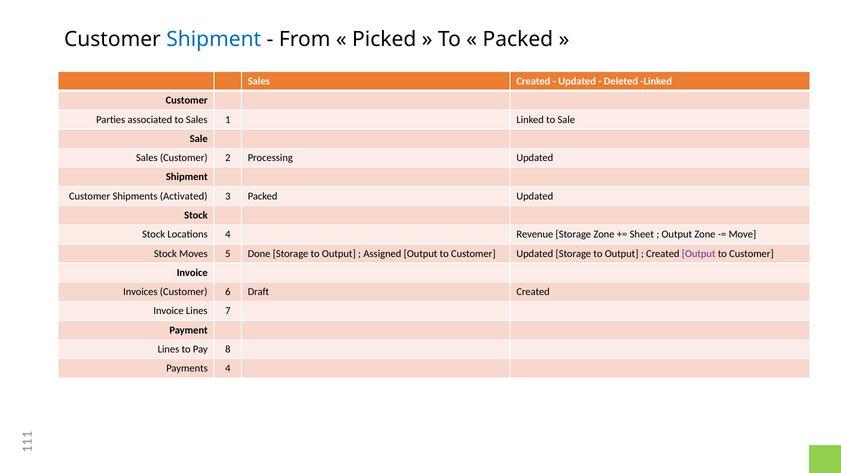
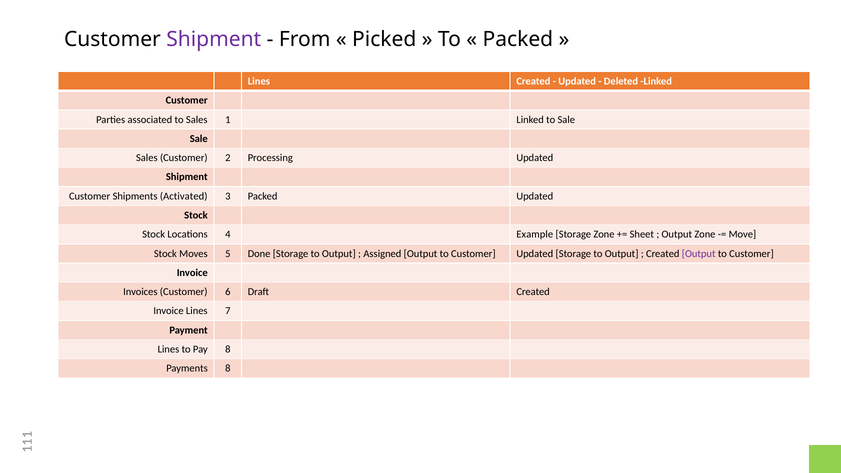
Shipment at (214, 40) colour: blue -> purple
Sales at (259, 81): Sales -> Lines
Revenue: Revenue -> Example
Payments 4: 4 -> 8
